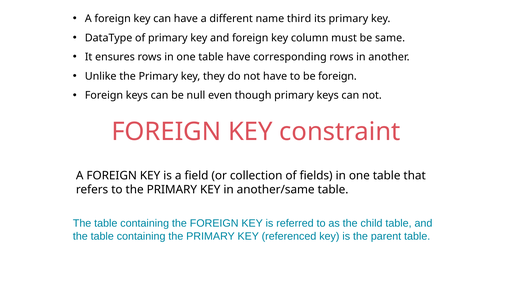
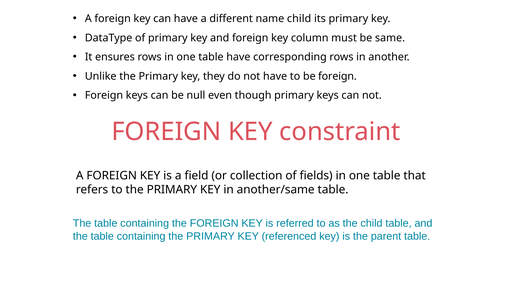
name third: third -> child
